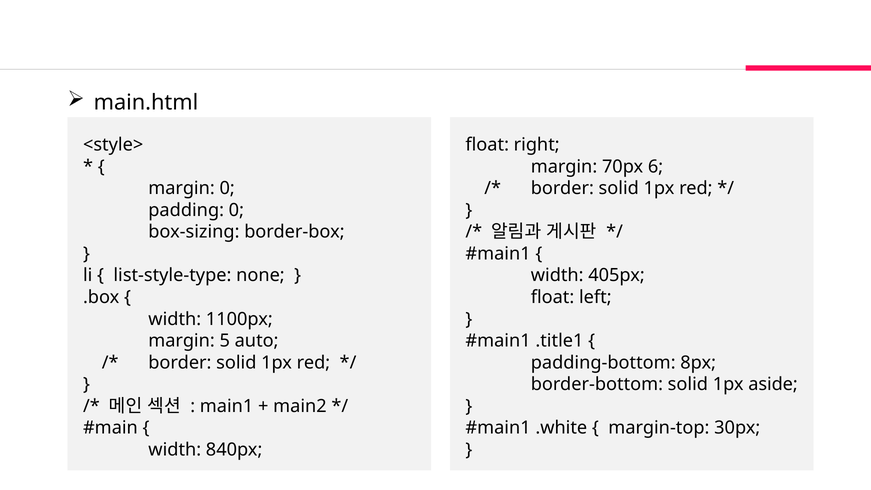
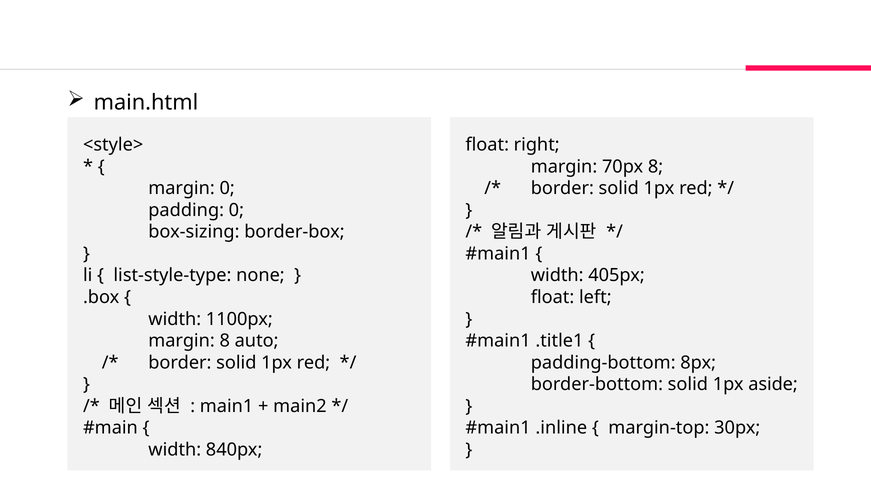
70px 6: 6 -> 8
margin 5: 5 -> 8
.white: .white -> .inline
